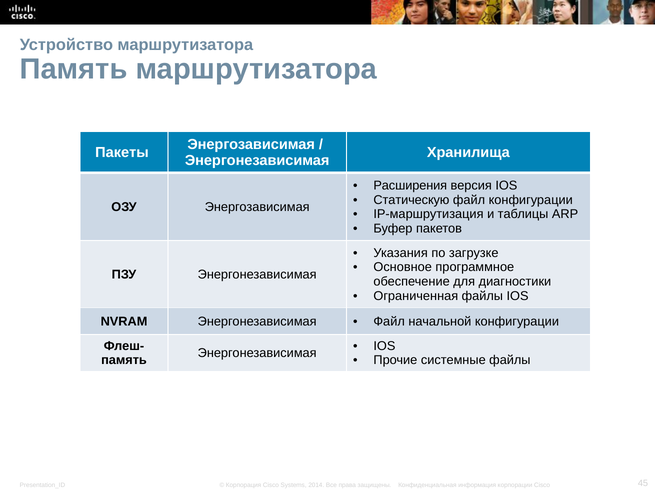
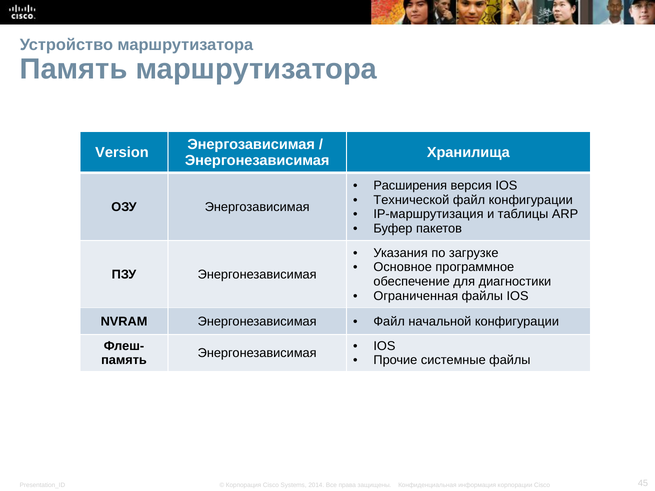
Пакеты: Пакеты -> Version
Статическую: Статическую -> Технической
